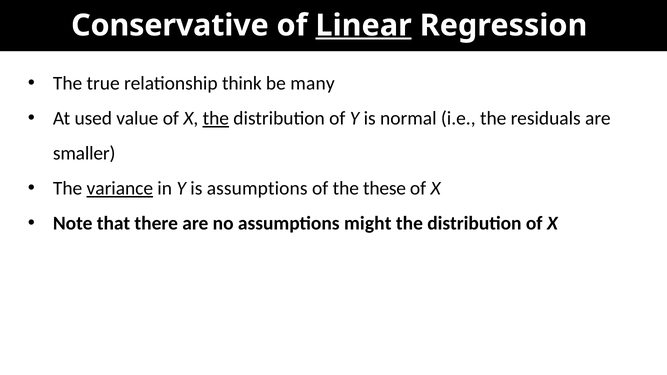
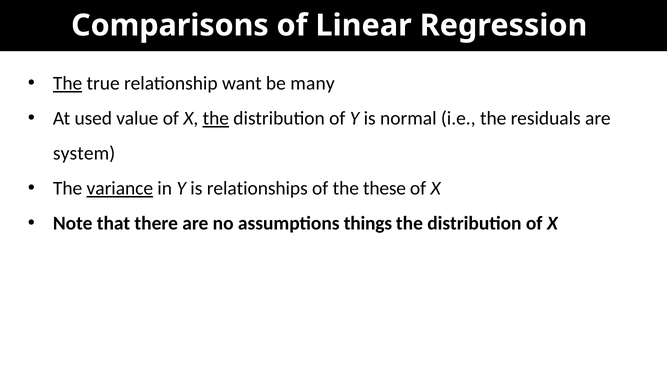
Conservative: Conservative -> Comparisons
Linear underline: present -> none
The at (68, 83) underline: none -> present
think: think -> want
smaller: smaller -> system
is assumptions: assumptions -> relationships
might: might -> things
